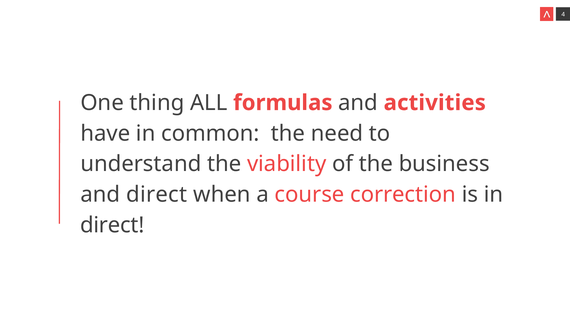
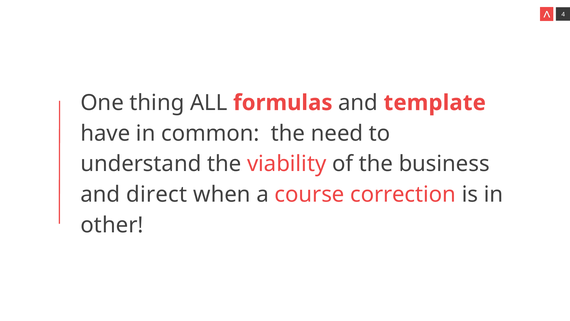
activities: activities -> template
direct at (112, 225): direct -> other
